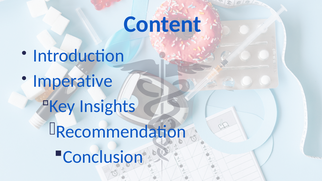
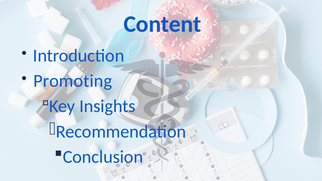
Imperative: Imperative -> Promoting
